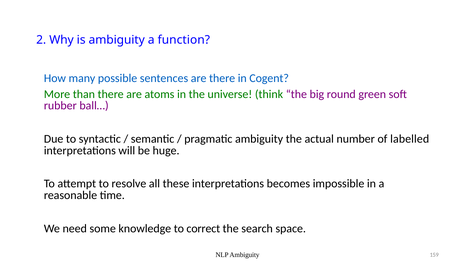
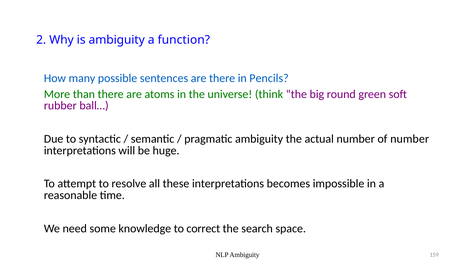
Cogent: Cogent -> Pencils
of labelled: labelled -> number
